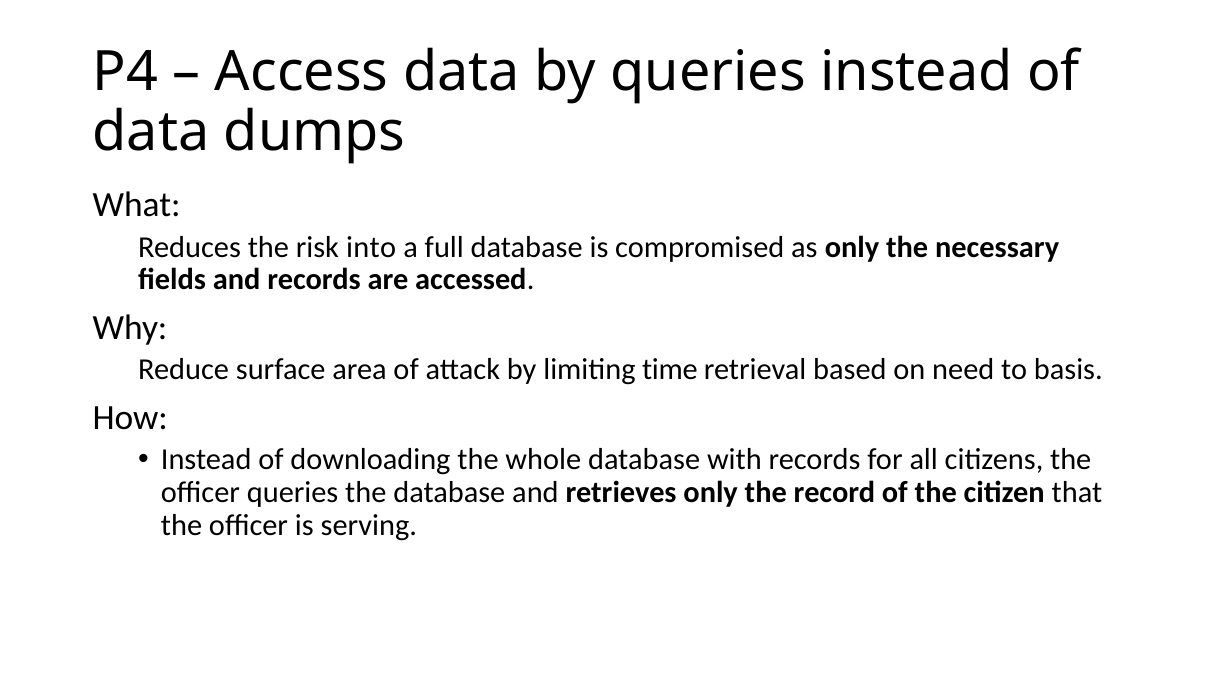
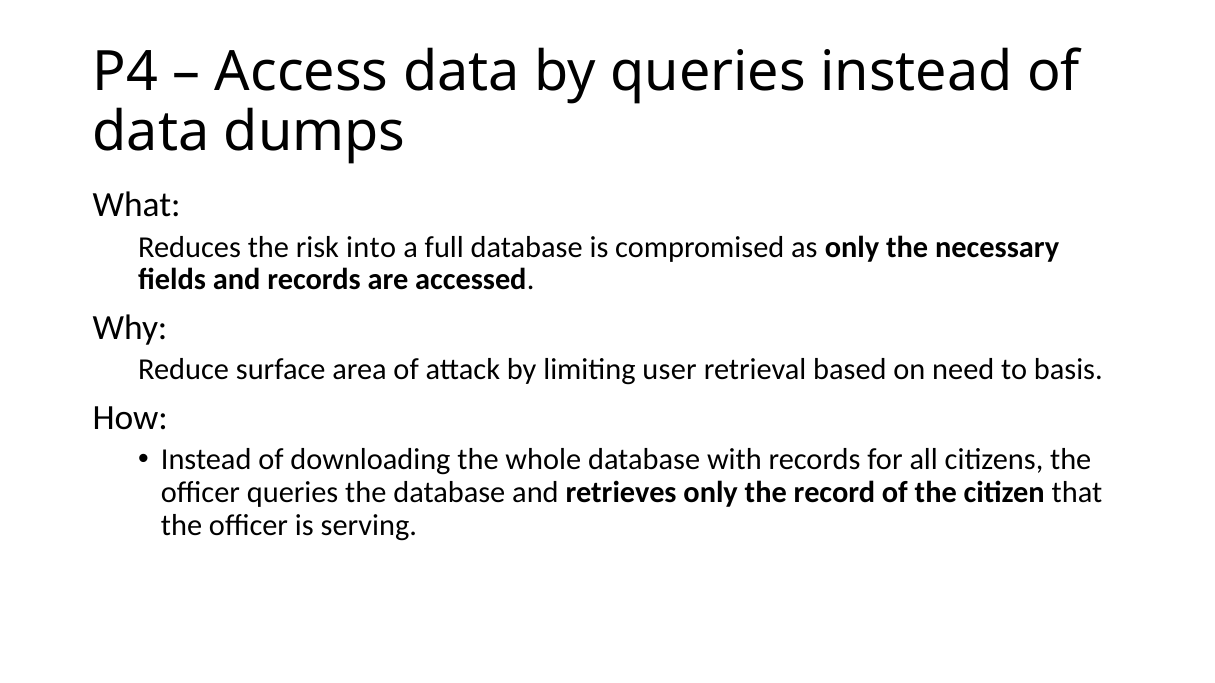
time: time -> user
